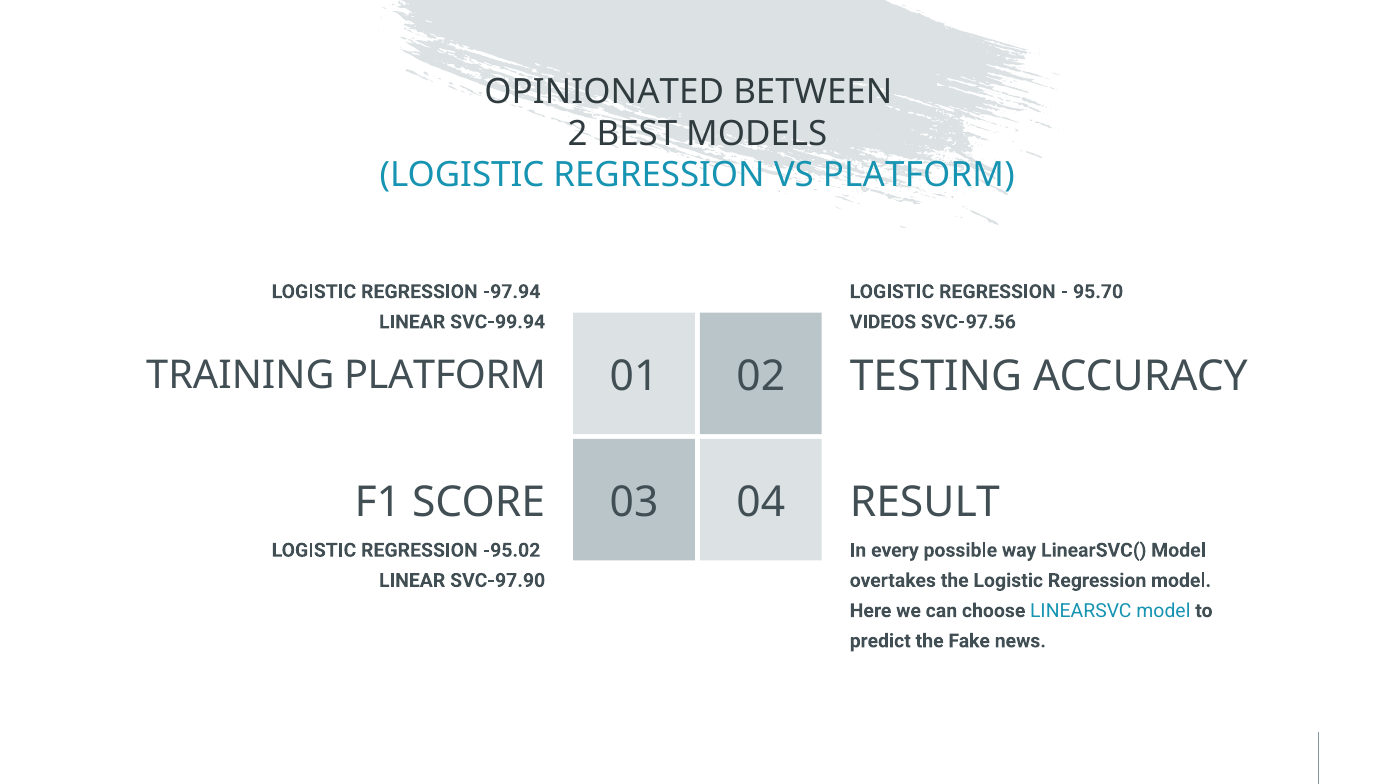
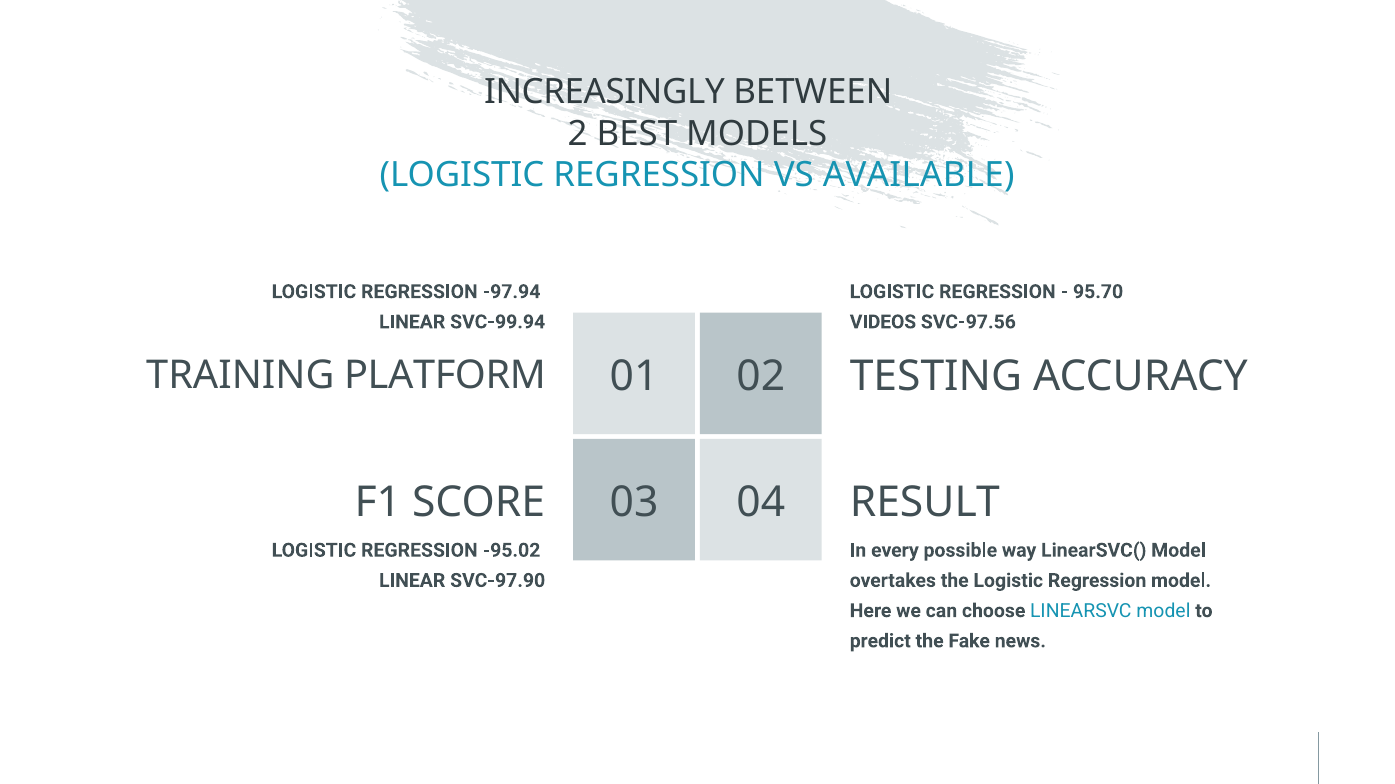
OPINIONATED: OPINIONATED -> INCREASINGLY
VS PLATFORM: PLATFORM -> AVAILABLE
